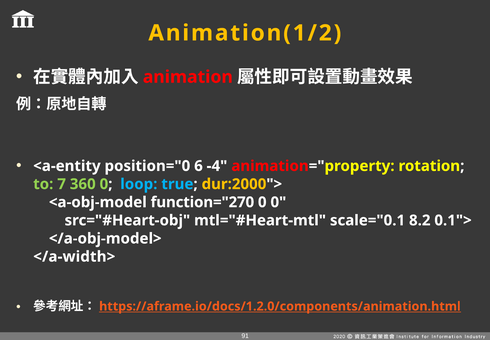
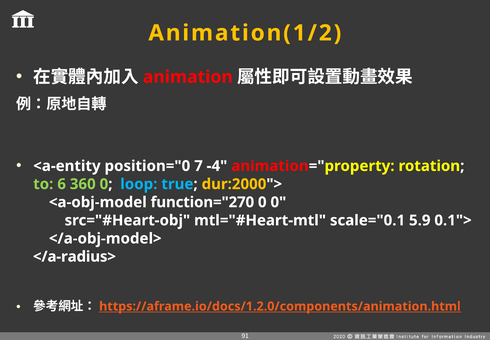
6: 6 -> 7
7: 7 -> 6
8.2: 8.2 -> 5.9
</a-width>: </a-width> -> </a-radius>
